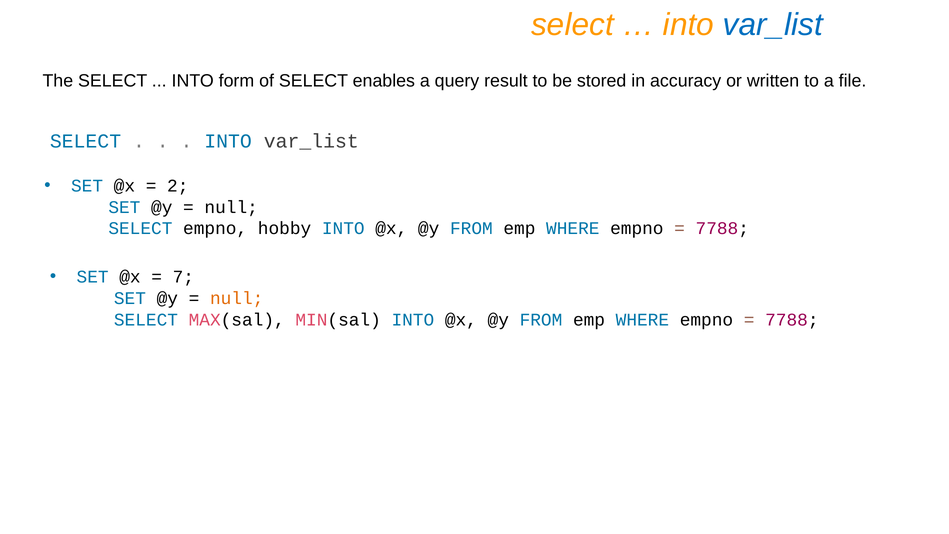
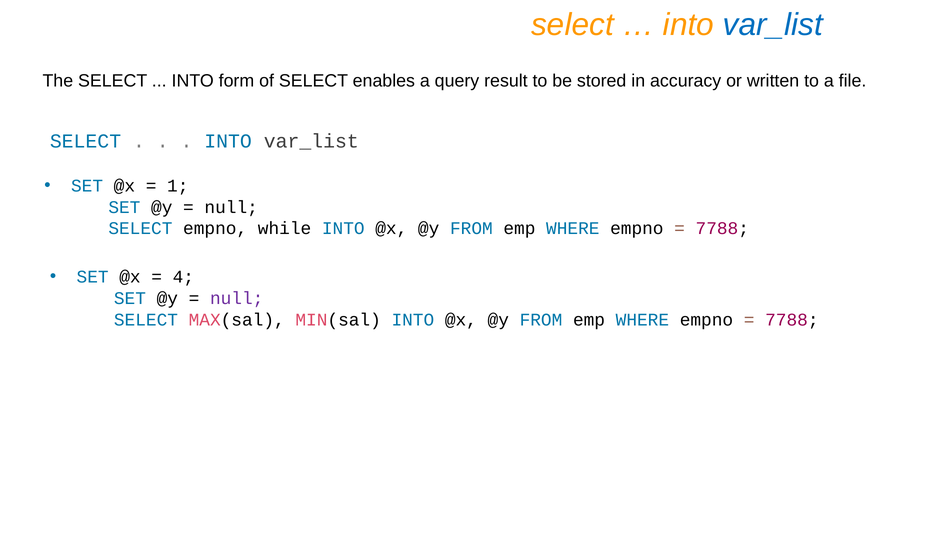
2: 2 -> 1
hobby: hobby -> while
7: 7 -> 4
null at (237, 298) colour: orange -> purple
